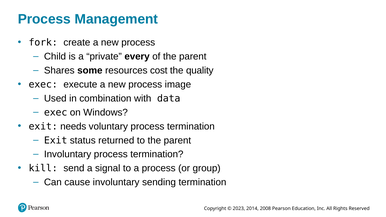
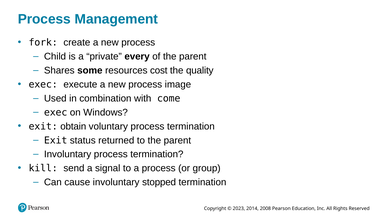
data: data -> come
needs: needs -> obtain
sending: sending -> stopped
